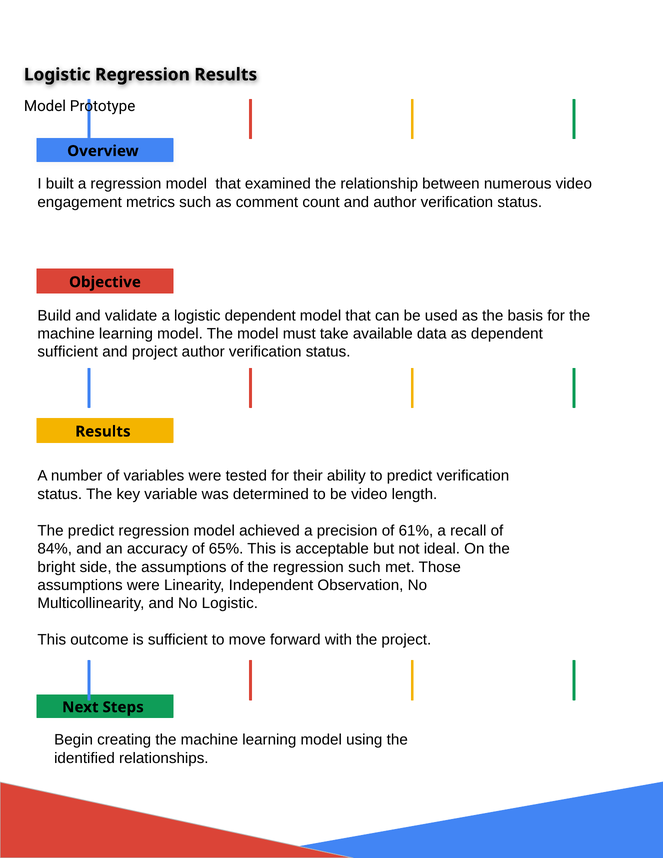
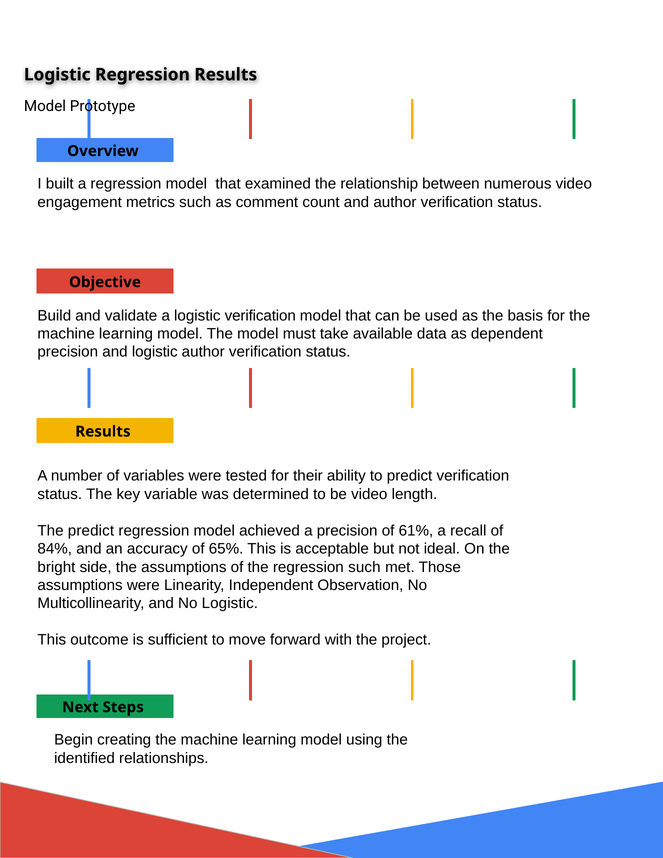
logistic dependent: dependent -> verification
sufficient at (68, 352): sufficient -> precision
and project: project -> logistic
